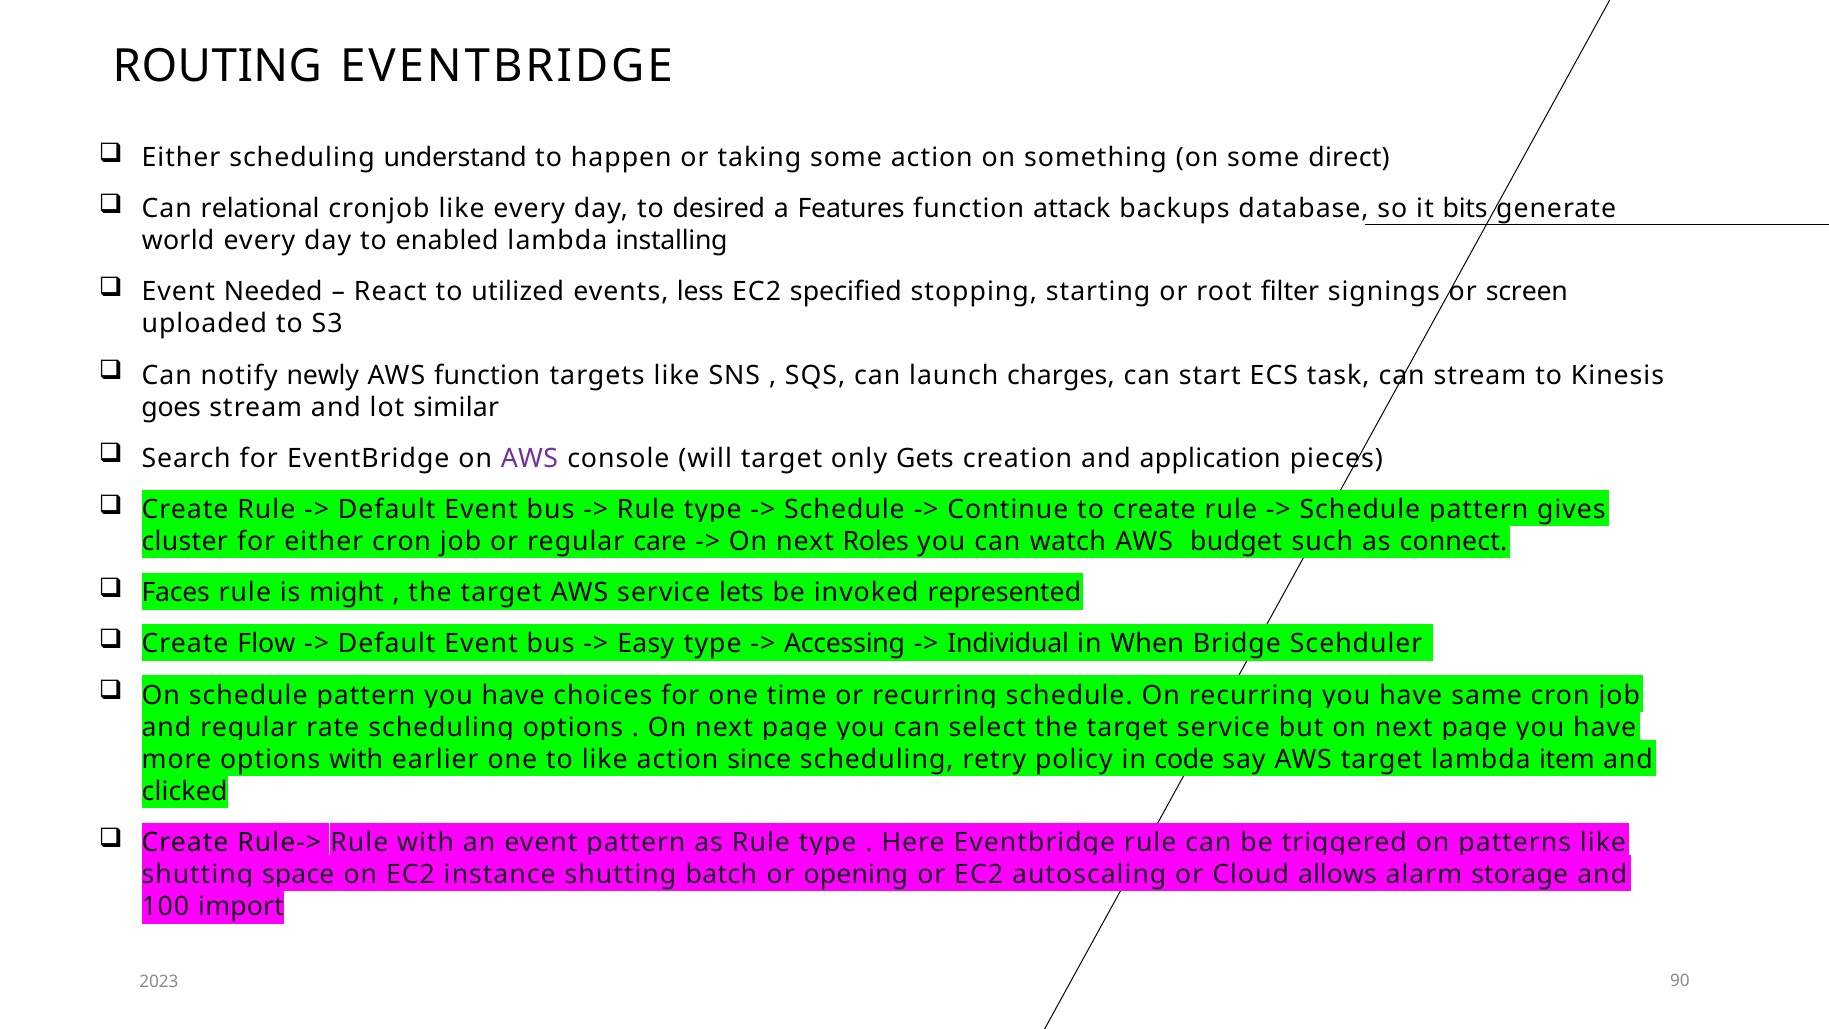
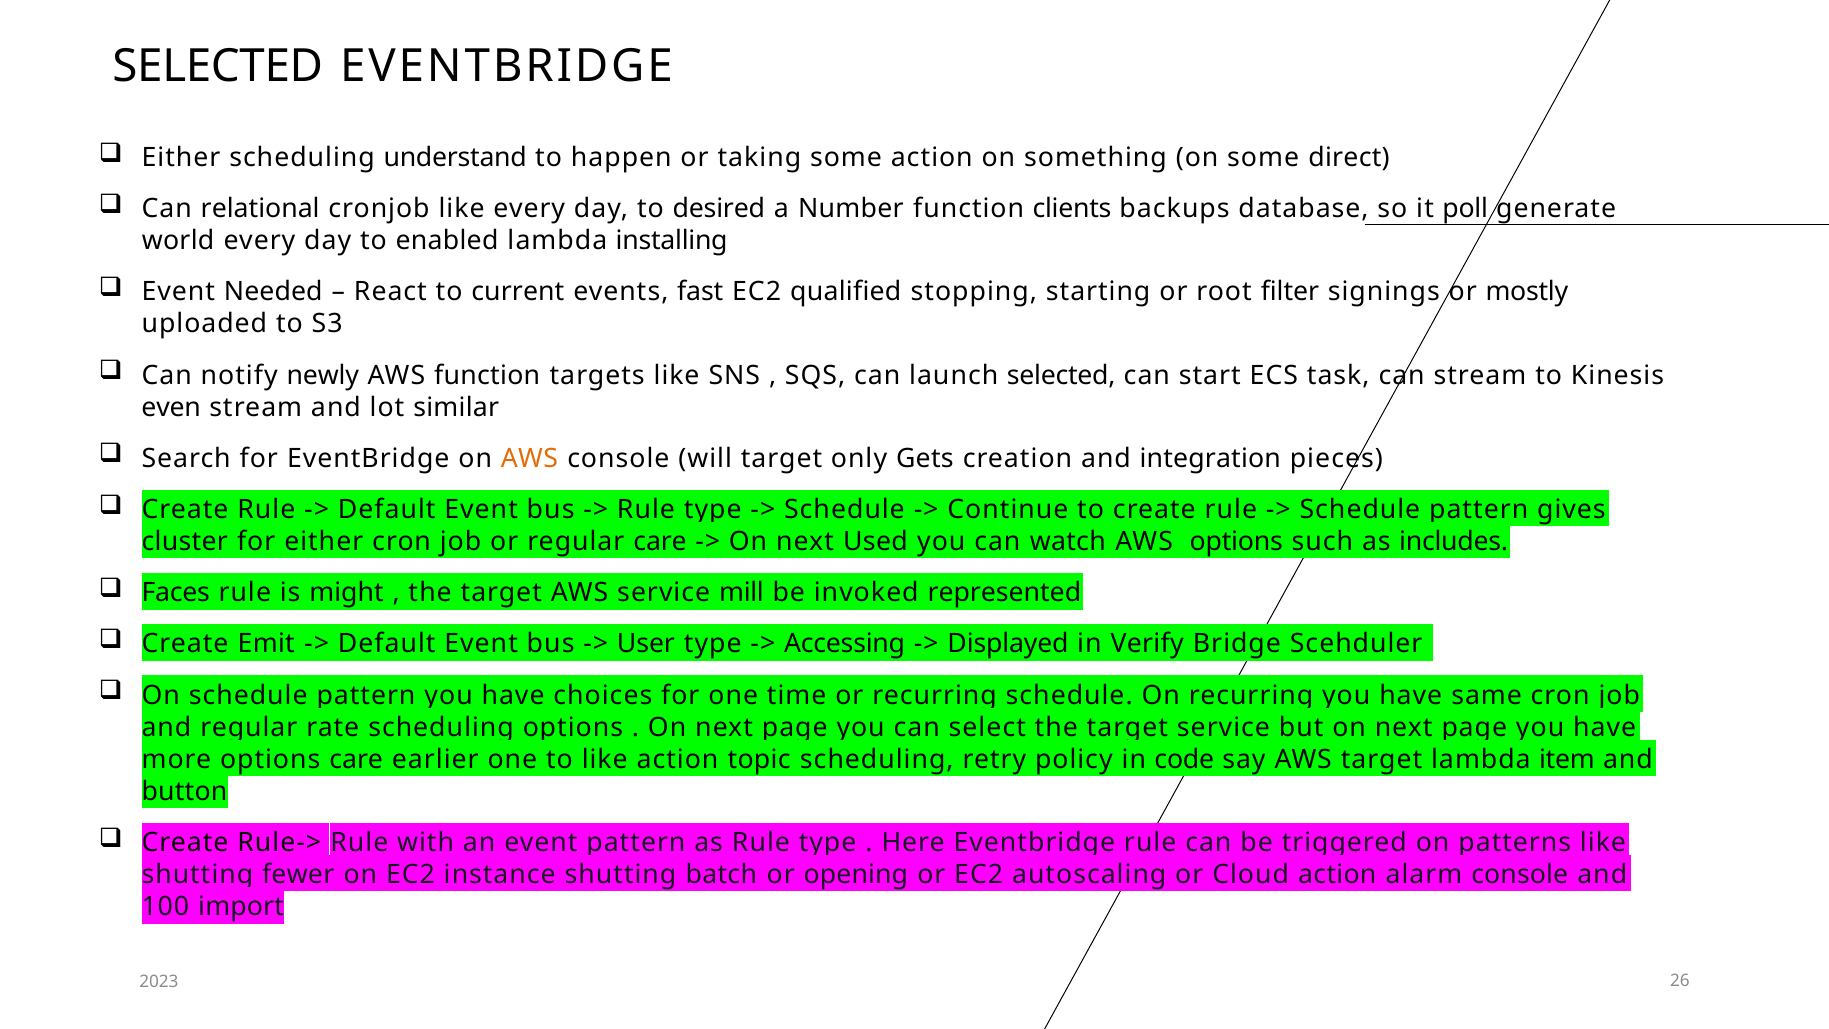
ROUTING at (217, 67): ROUTING -> SELECTED
Features: Features -> Number
attack: attack -> clients
bits: bits -> poll
utilized: utilized -> current
less: less -> fast
specified: specified -> qualified
screen: screen -> mostly
launch charges: charges -> selected
goes: goes -> even
AWS at (529, 458) colour: purple -> orange
application: application -> integration
Roles: Roles -> Used
AWS budget: budget -> options
connect: connect -> includes
lets: lets -> mill
Flow: Flow -> Emit
Easy: Easy -> User
Individual: Individual -> Displayed
When: When -> Verify
options with: with -> care
since: since -> topic
clicked: clicked -> button
space: space -> fewer
Cloud allows: allows -> action
alarm storage: storage -> console
90: 90 -> 26
